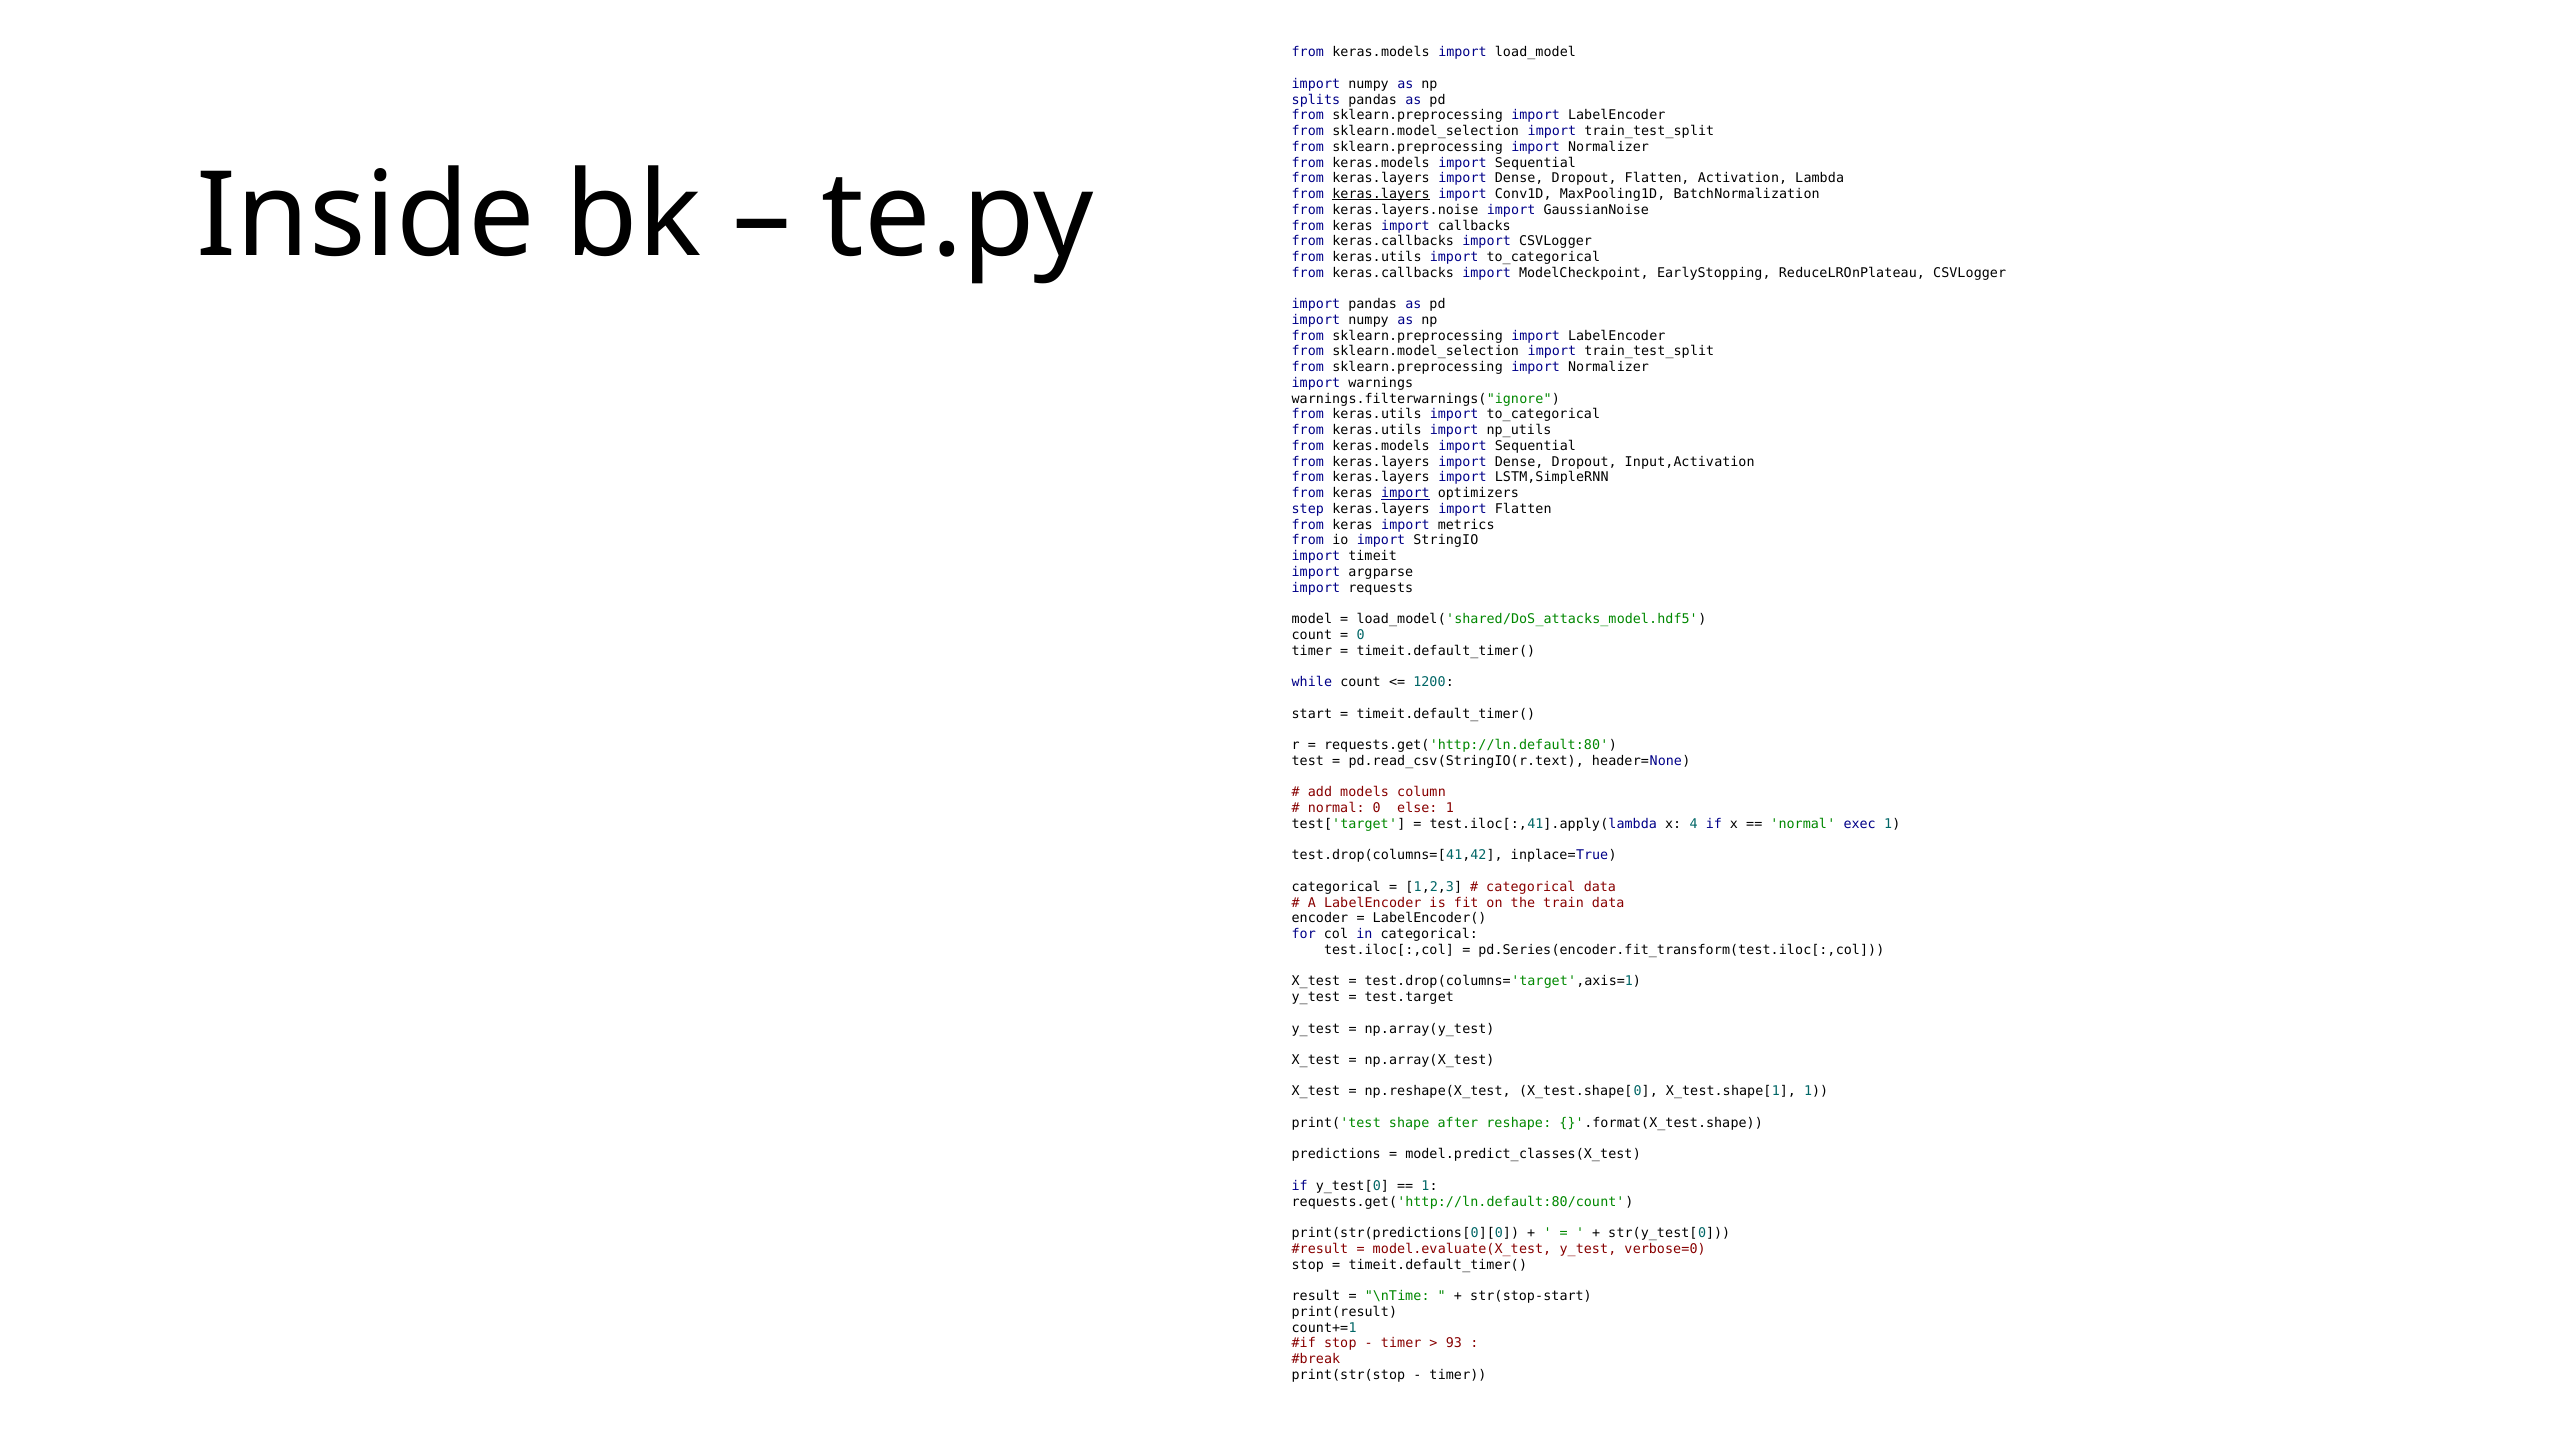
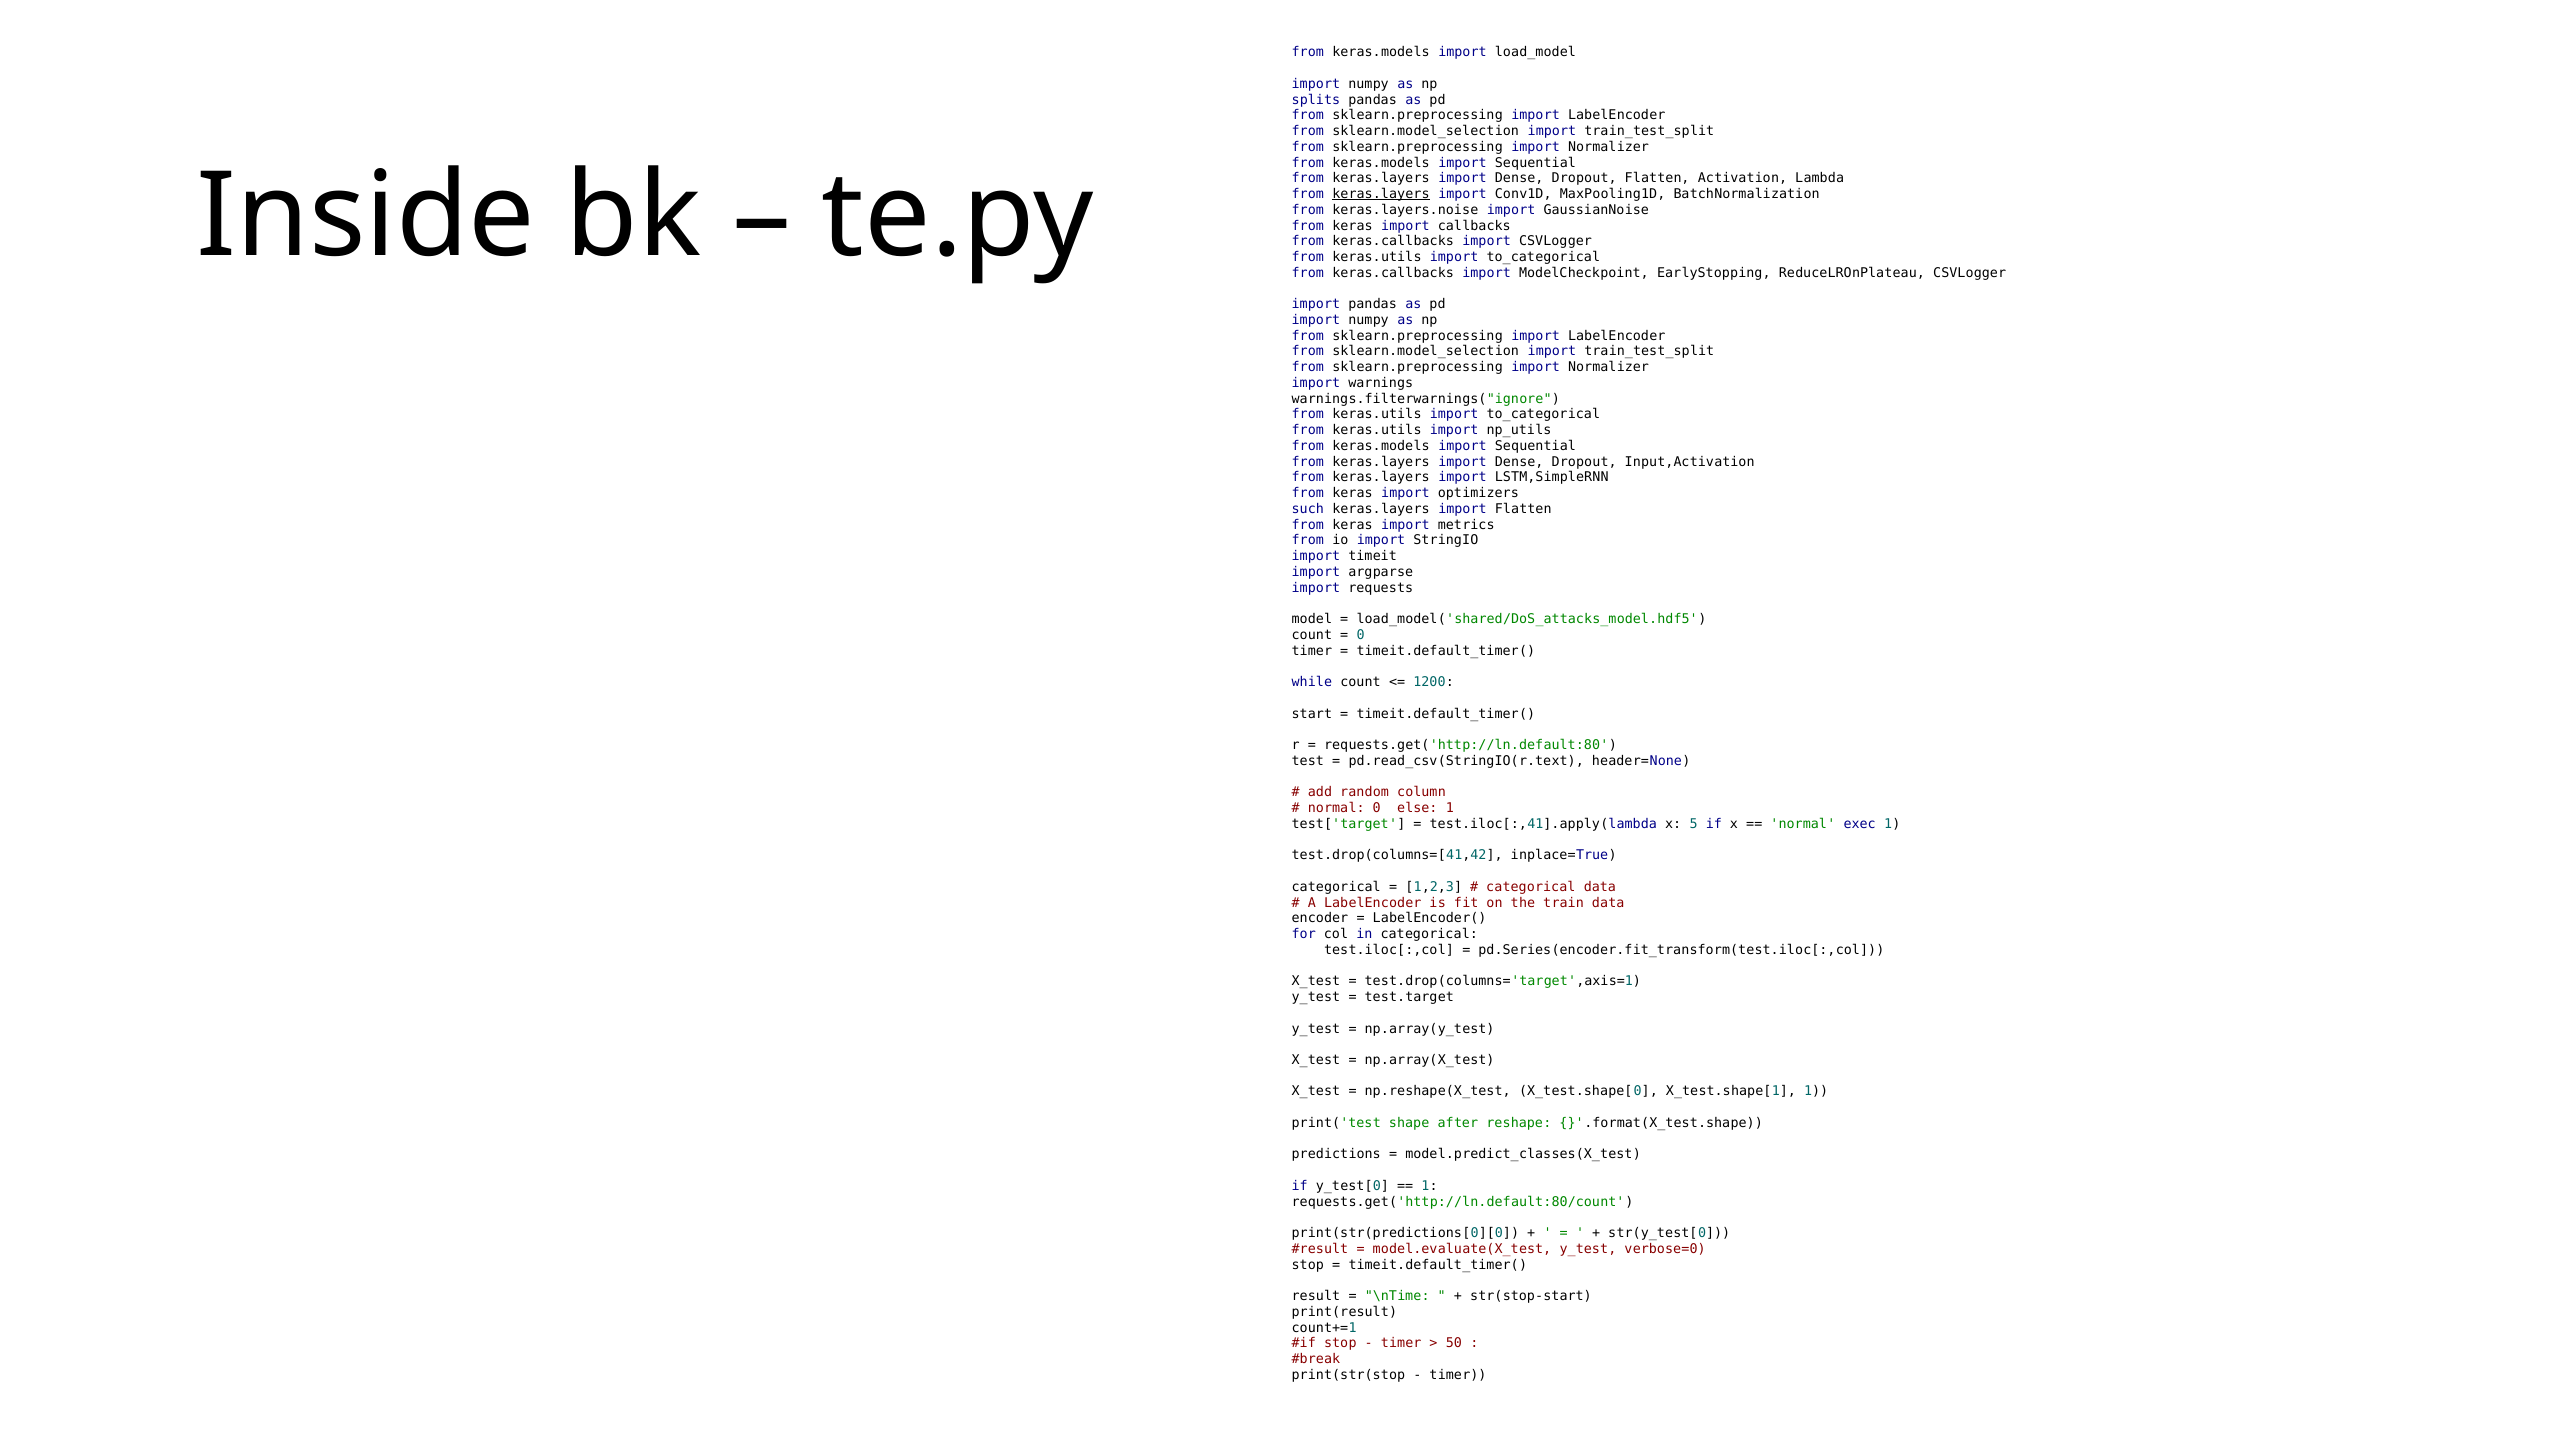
import at (1405, 493) underline: present -> none
step: step -> such
models: models -> random
4: 4 -> 5
93: 93 -> 50
